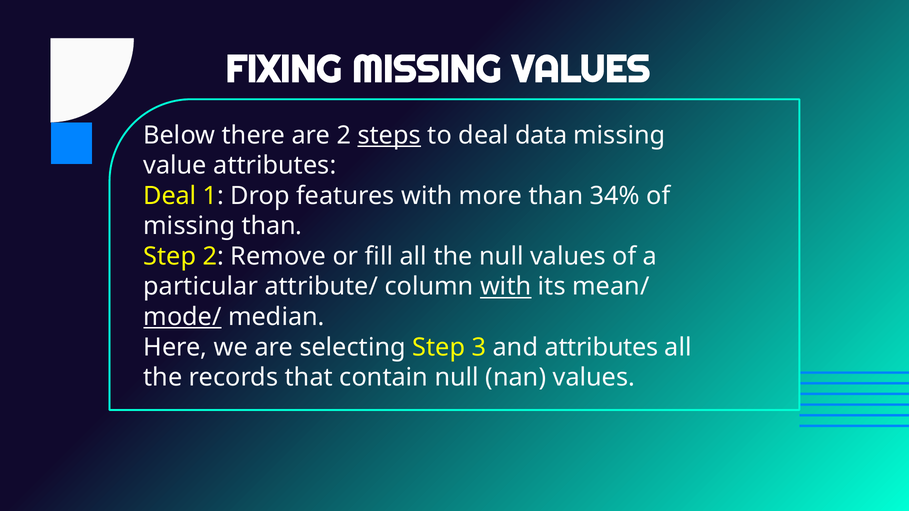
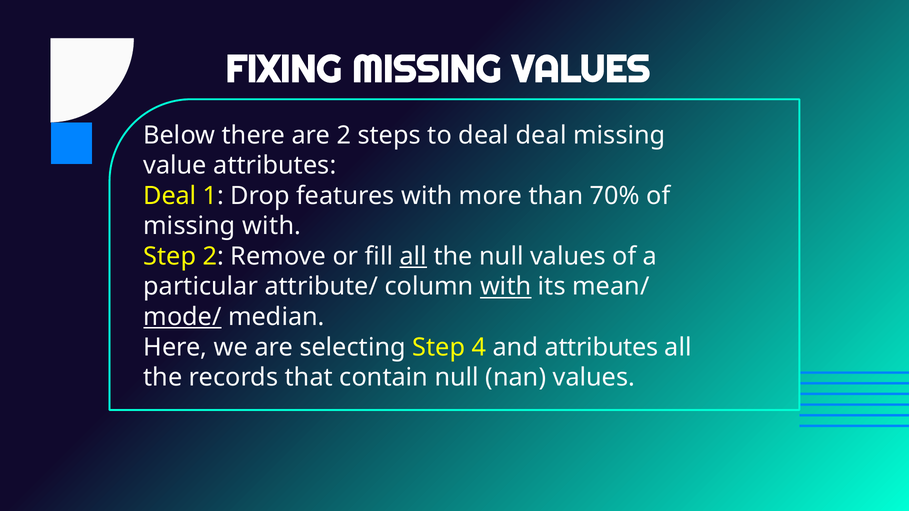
steps underline: present -> none
deal data: data -> deal
34%: 34% -> 70%
missing than: than -> with
all at (413, 257) underline: none -> present
3: 3 -> 4
